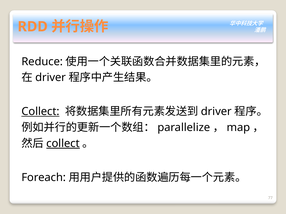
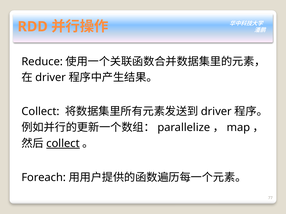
Collect at (40, 112) underline: present -> none
